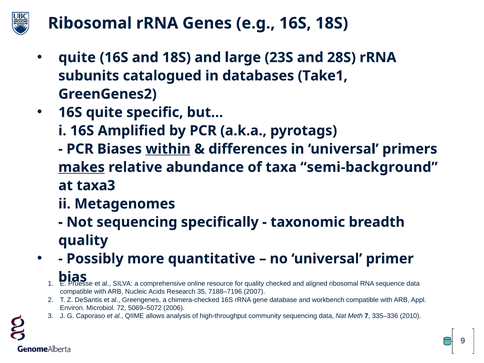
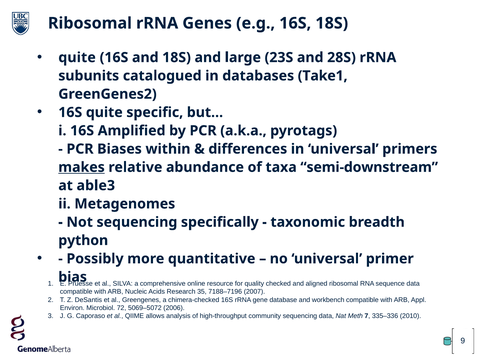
within underline: present -> none
semi-background: semi-background -> semi-downstream
taxa3: taxa3 -> able3
quality at (83, 240): quality -> python
